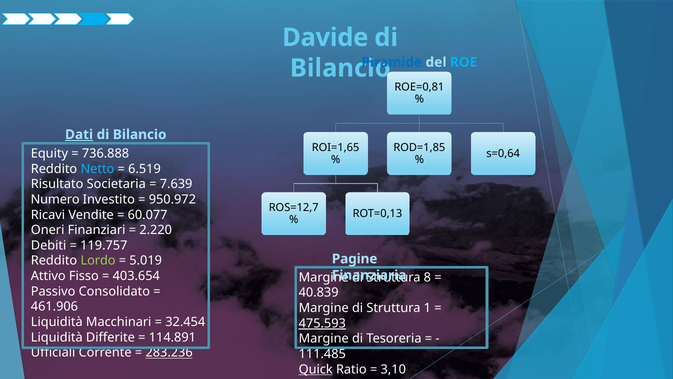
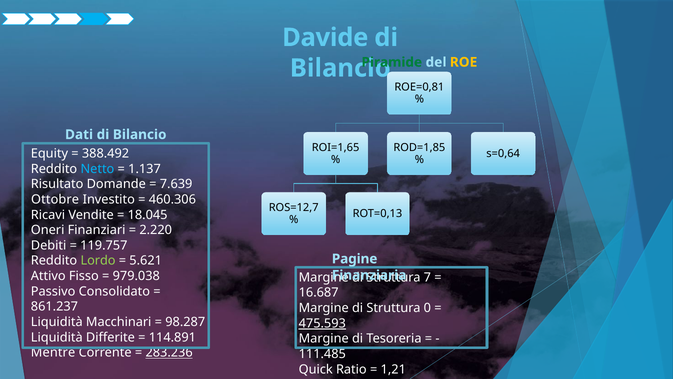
Piramide colour: blue -> green
ROE colour: light blue -> yellow
Dati underline: present -> none
736.888: 736.888 -> 388.492
6.519: 6.519 -> 1.137
Societaria: Societaria -> Domande
Numero: Numero -> Ottobre
950.972: 950.972 -> 460.306
60.077: 60.077 -> 18.045
5.019: 5.019 -> 5.621
403.654: 403.654 -> 979.038
8: 8 -> 7
40.839: 40.839 -> 16.687
461.906: 461.906 -> 861.237
1: 1 -> 0
32.454: 32.454 -> 98.287
Ufficiali: Ufficiali -> Mentre
Quick underline: present -> none
3,10: 3,10 -> 1,21
